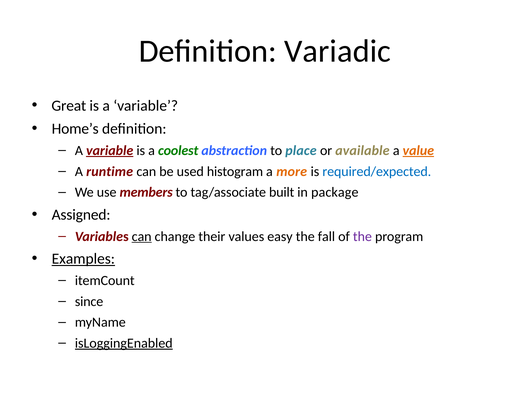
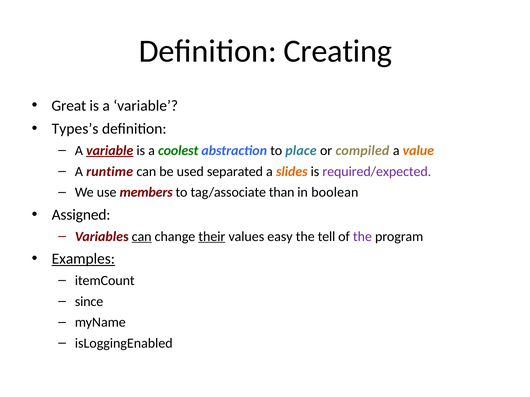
Variadic: Variadic -> Creating
Home’s: Home’s -> Types’s
available: available -> compiled
value underline: present -> none
histogram: histogram -> separated
more: more -> slides
required/expected colour: blue -> purple
built: built -> than
package: package -> boolean
their underline: none -> present
fall: fall -> tell
isLoggingEnabled underline: present -> none
